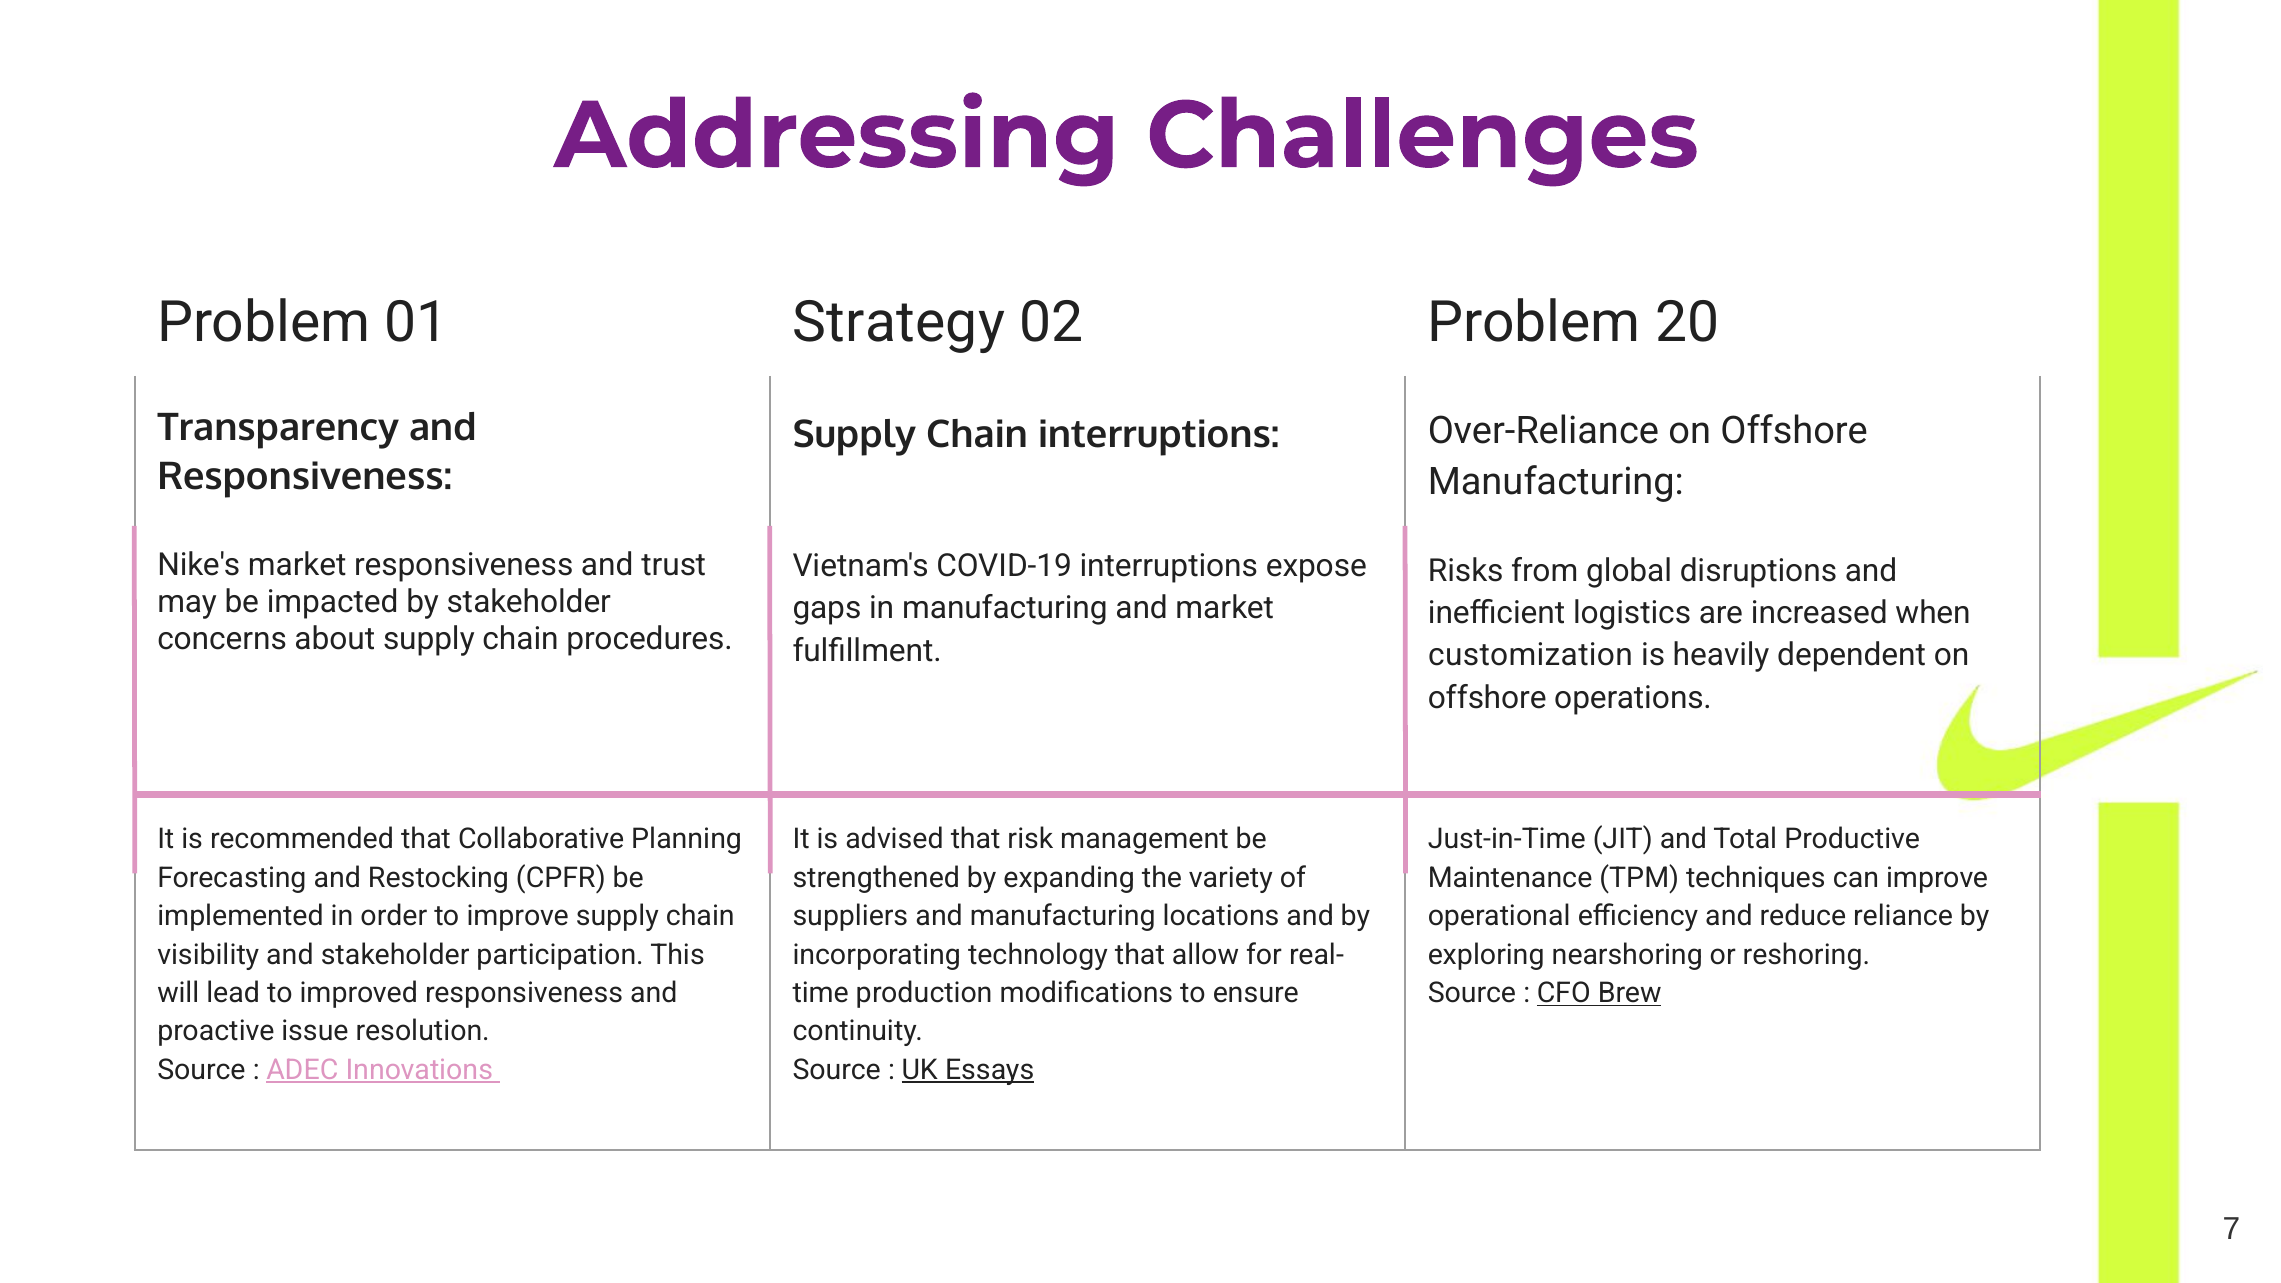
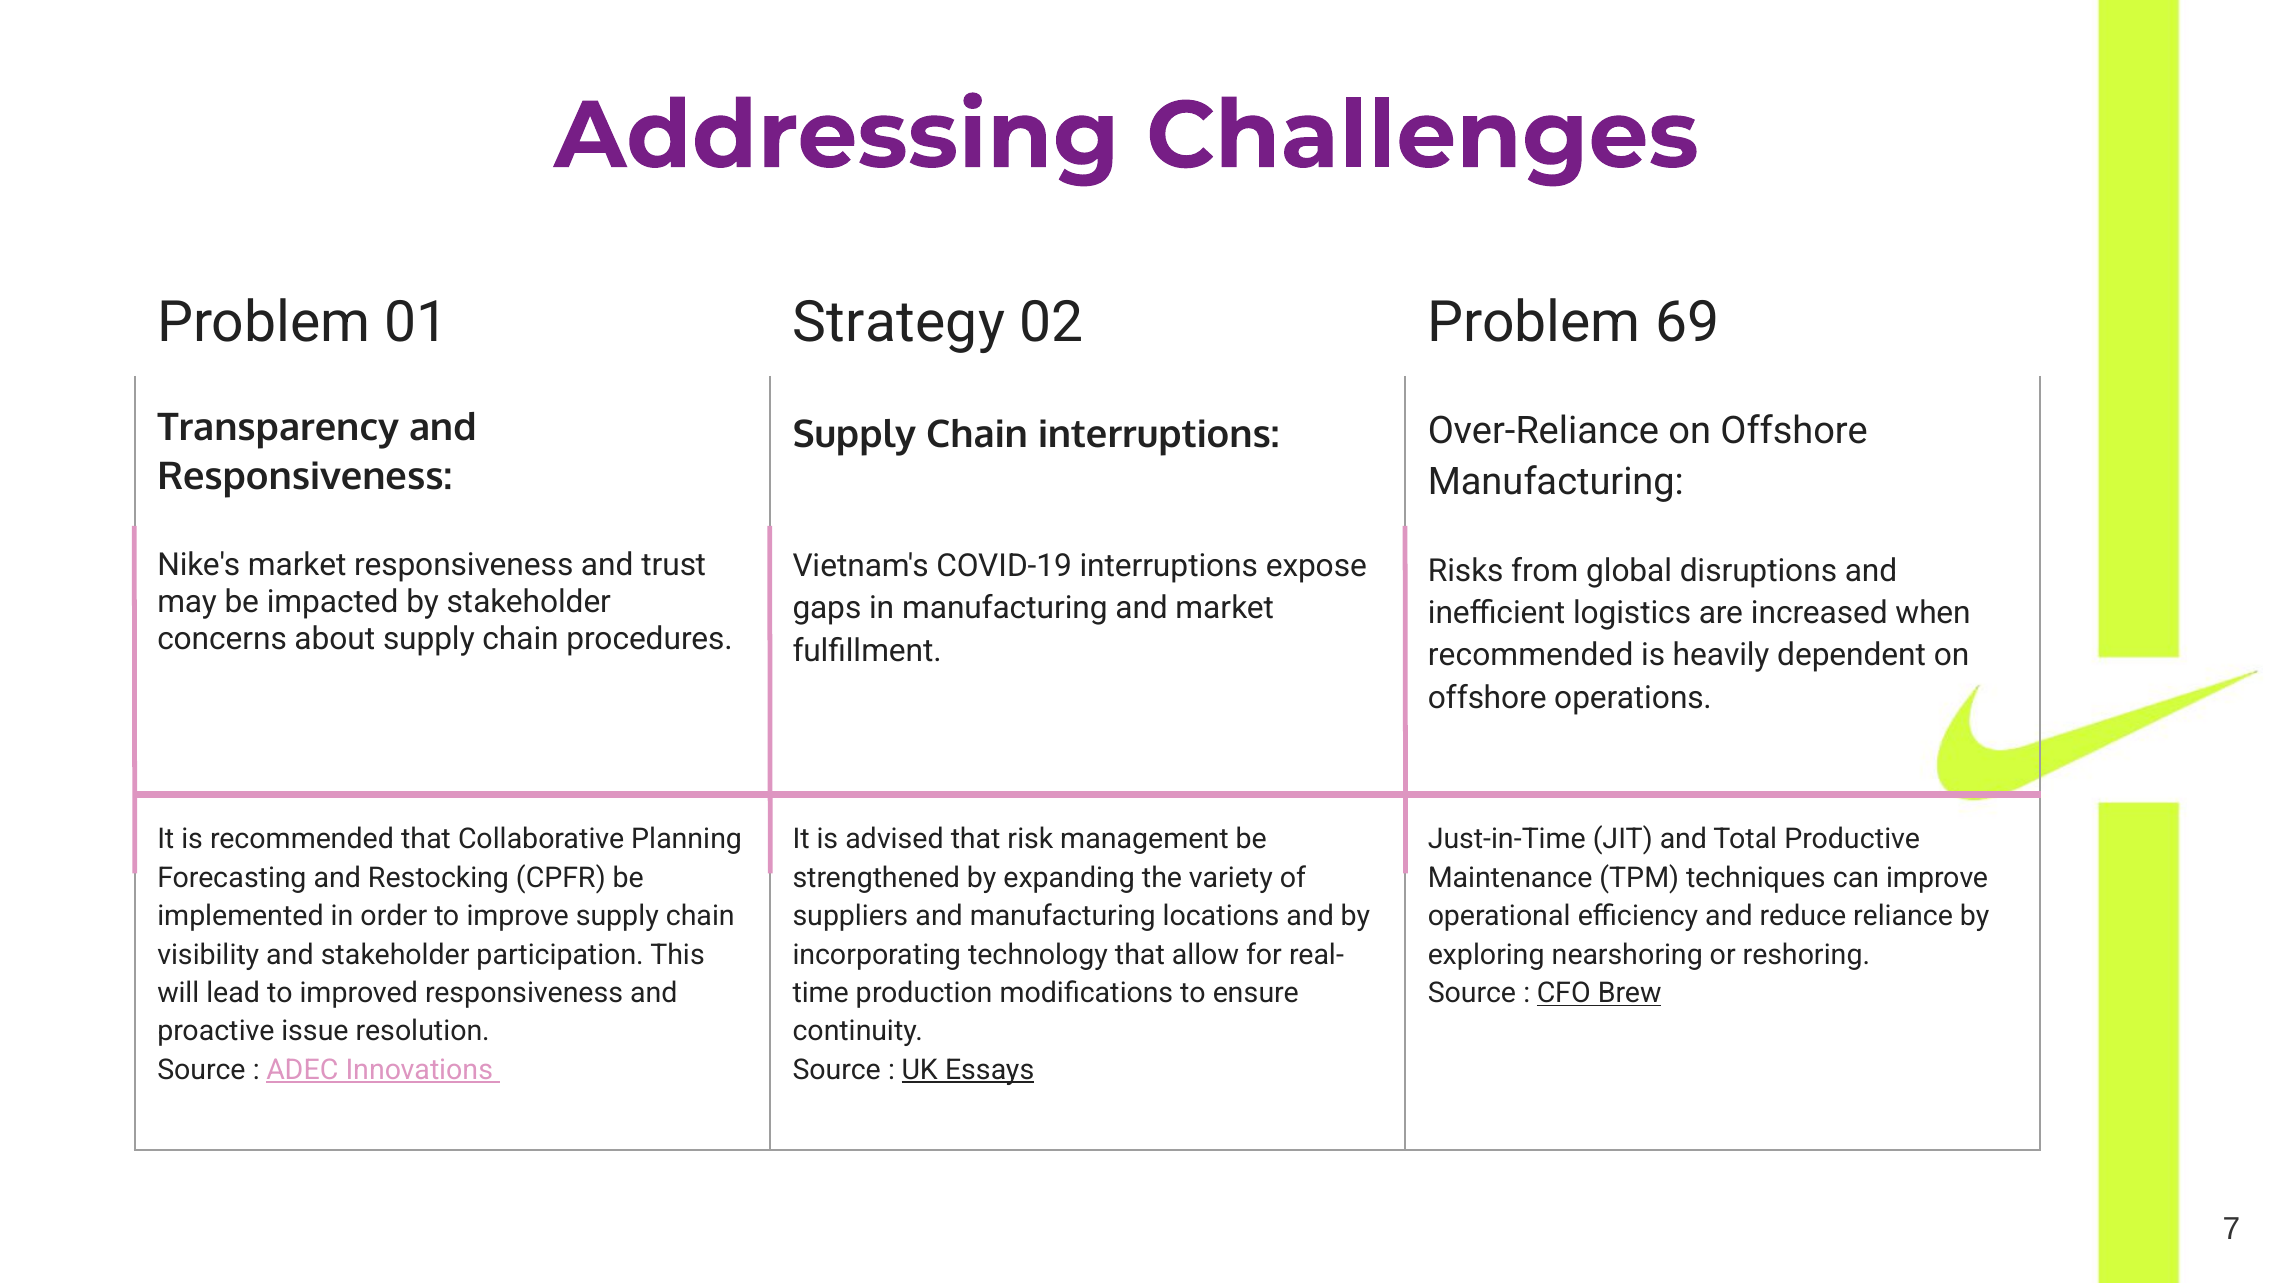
20: 20 -> 69
customization at (1531, 655): customization -> recommended
